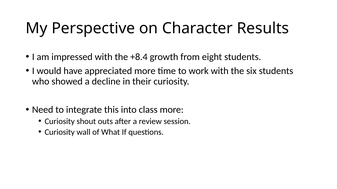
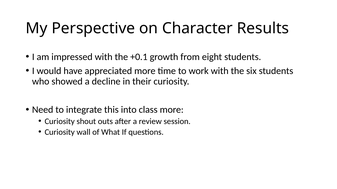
+8.4: +8.4 -> +0.1
